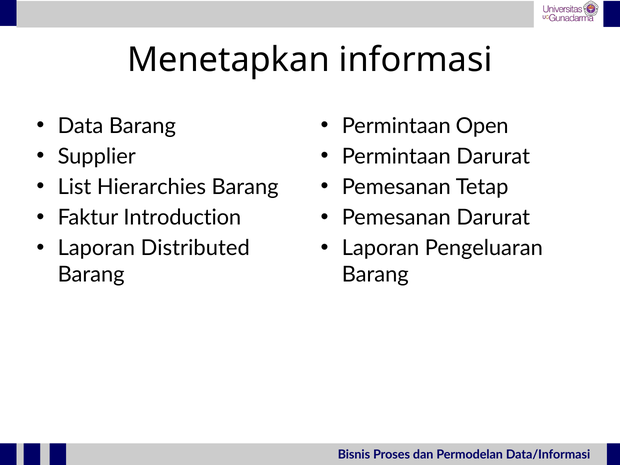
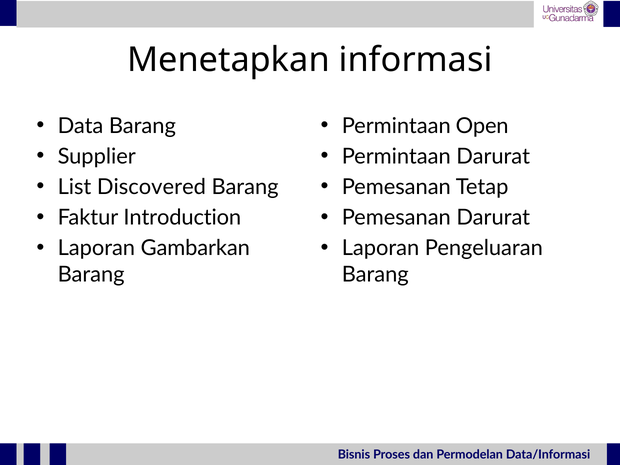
Hierarchies: Hierarchies -> Discovered
Distributed: Distributed -> Gambarkan
